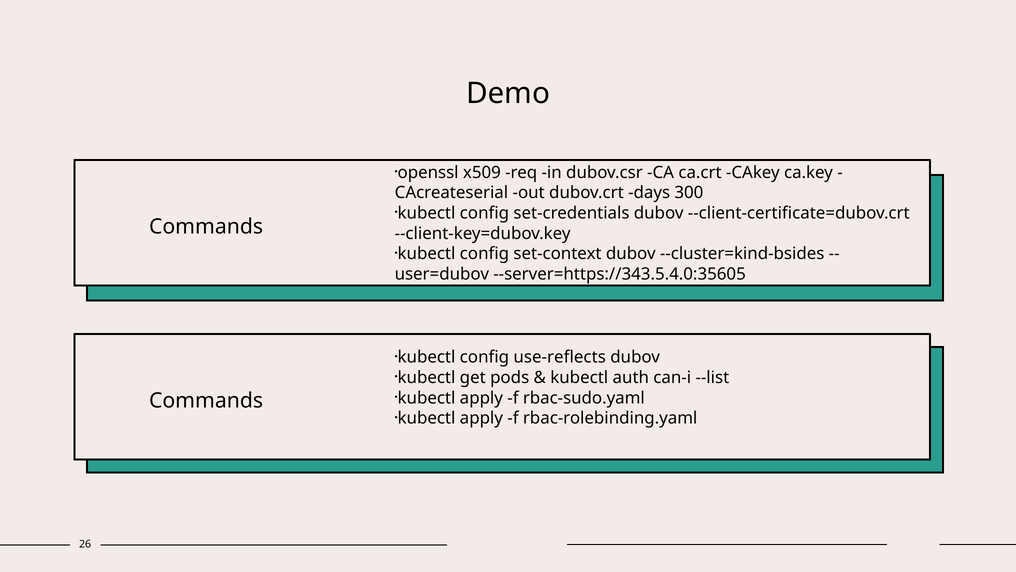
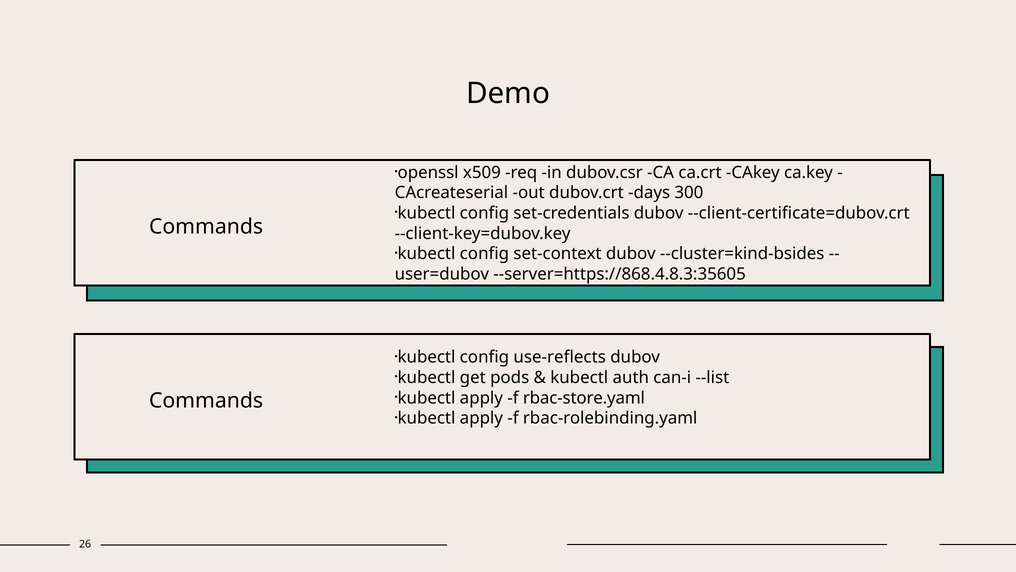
--server=https://343.5.4.0:35605: --server=https://343.5.4.0:35605 -> --server=https://868.4.8.3:35605
rbac-sudo.yaml: rbac-sudo.yaml -> rbac-store.yaml
